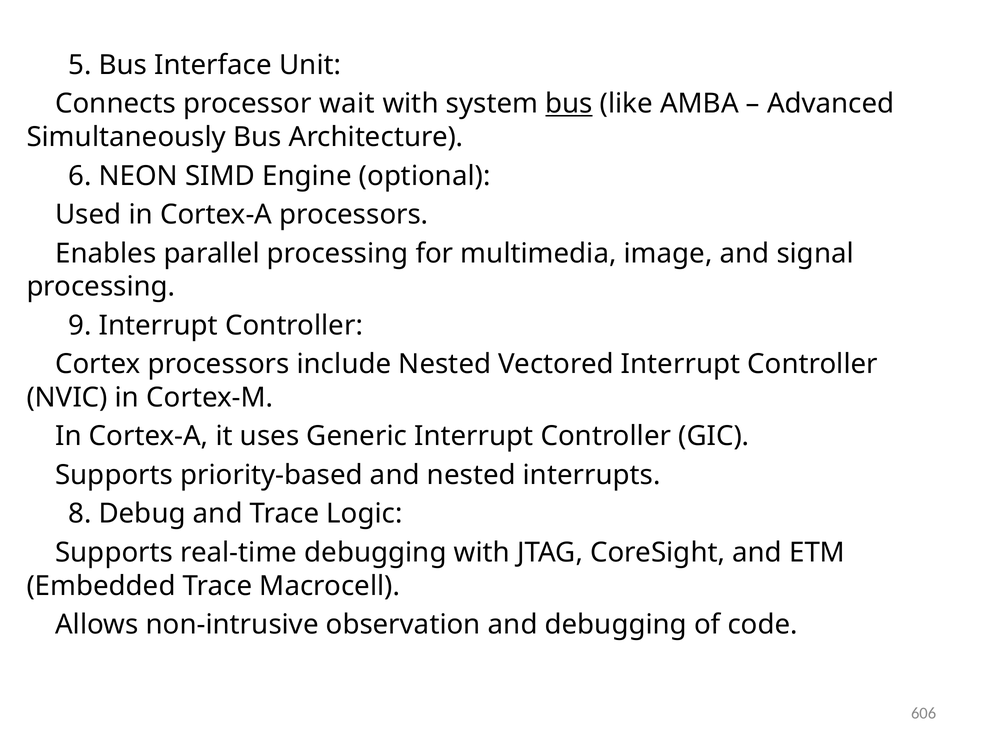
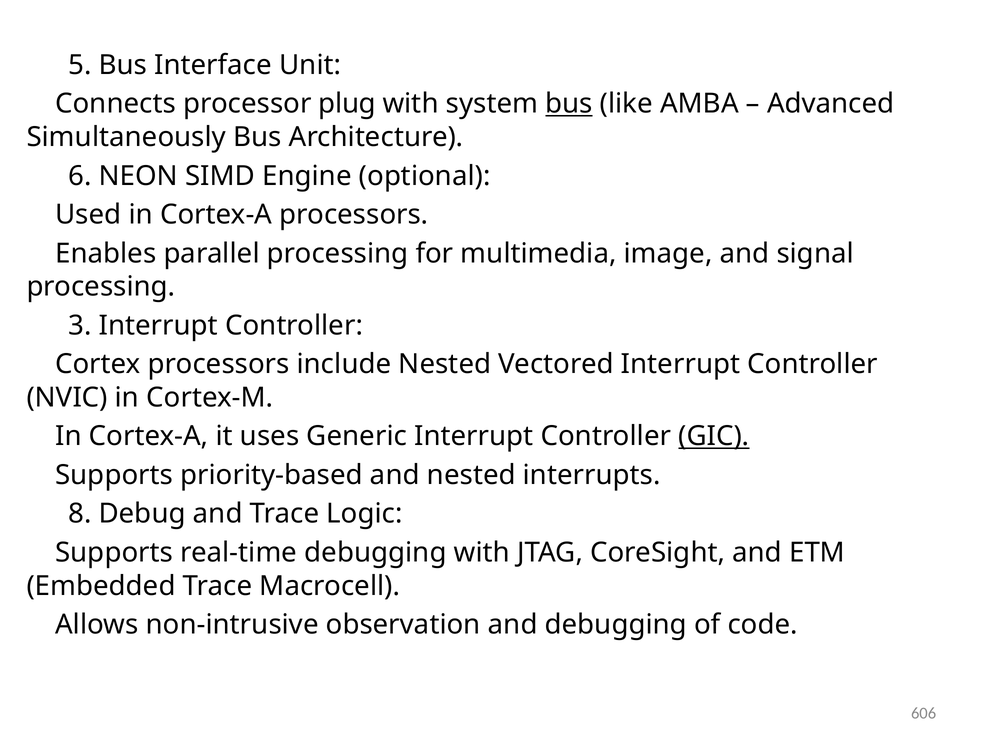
wait: wait -> plug
9: 9 -> 3
GIC underline: none -> present
